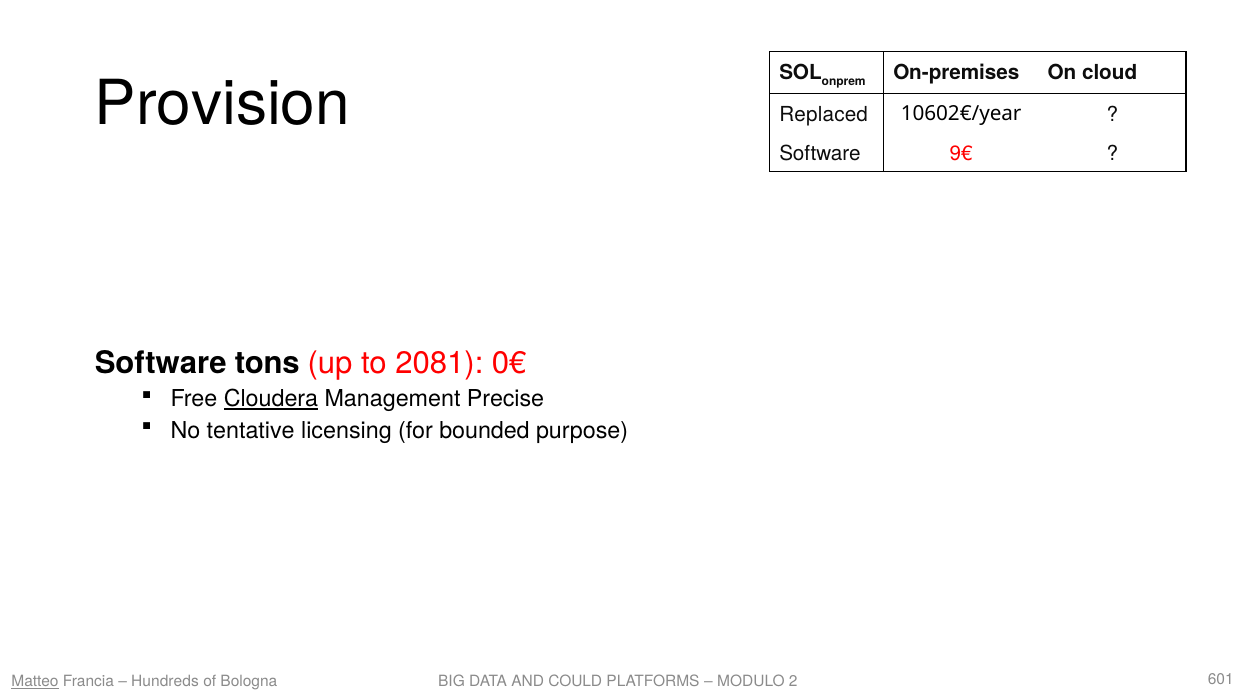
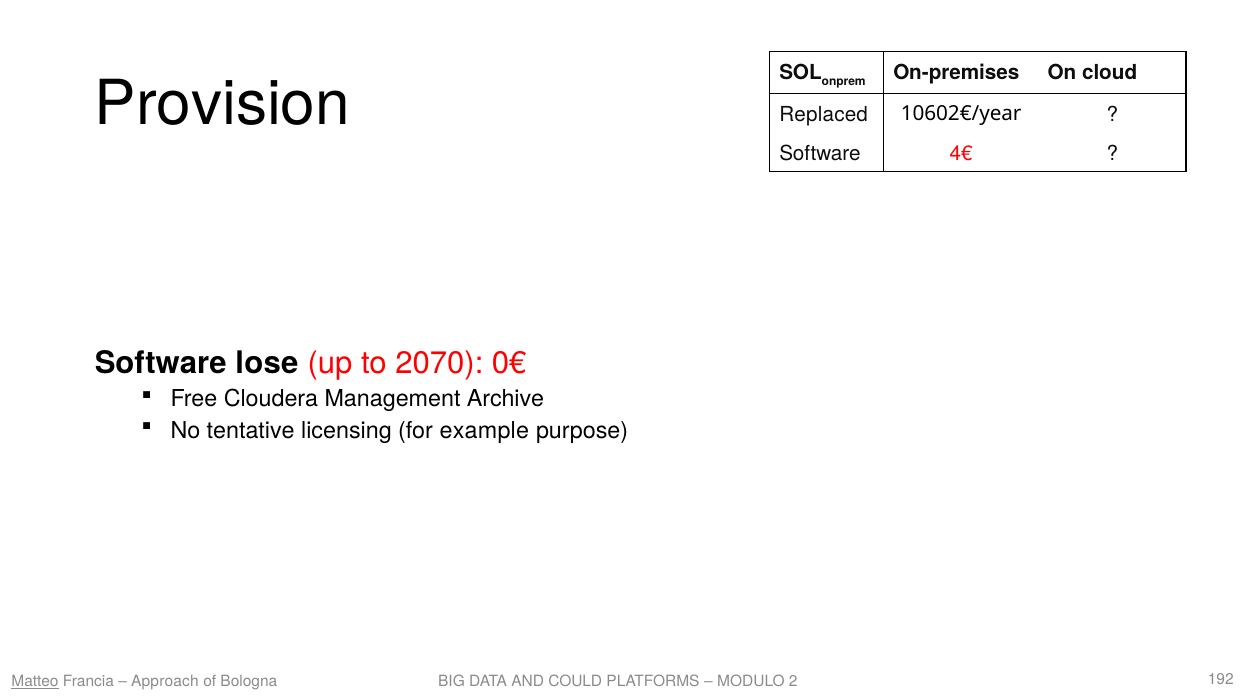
9€: 9€ -> 4€
tons: tons -> lose
2081: 2081 -> 2070
Cloudera underline: present -> none
Precise: Precise -> Archive
bounded: bounded -> example
Hundreds: Hundreds -> Approach
601: 601 -> 192
